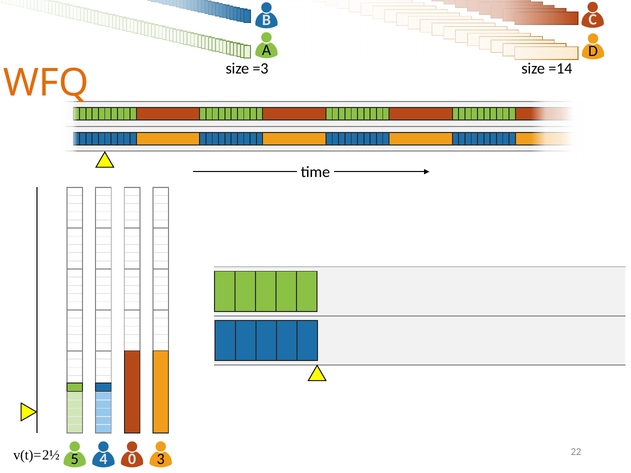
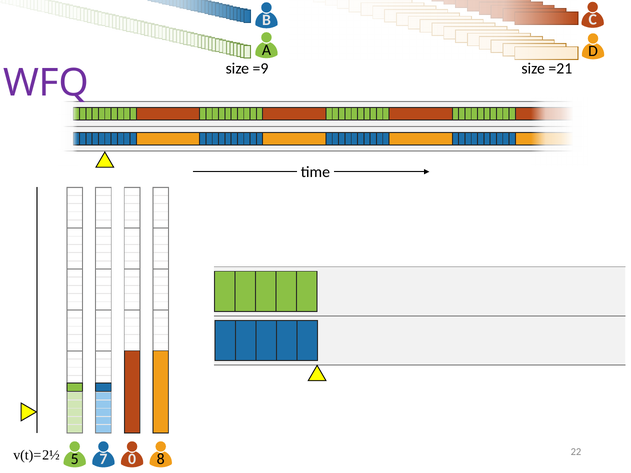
=3: =3 -> =9
=14: =14 -> =21
WFQ colour: orange -> purple
4: 4 -> 7
3: 3 -> 8
